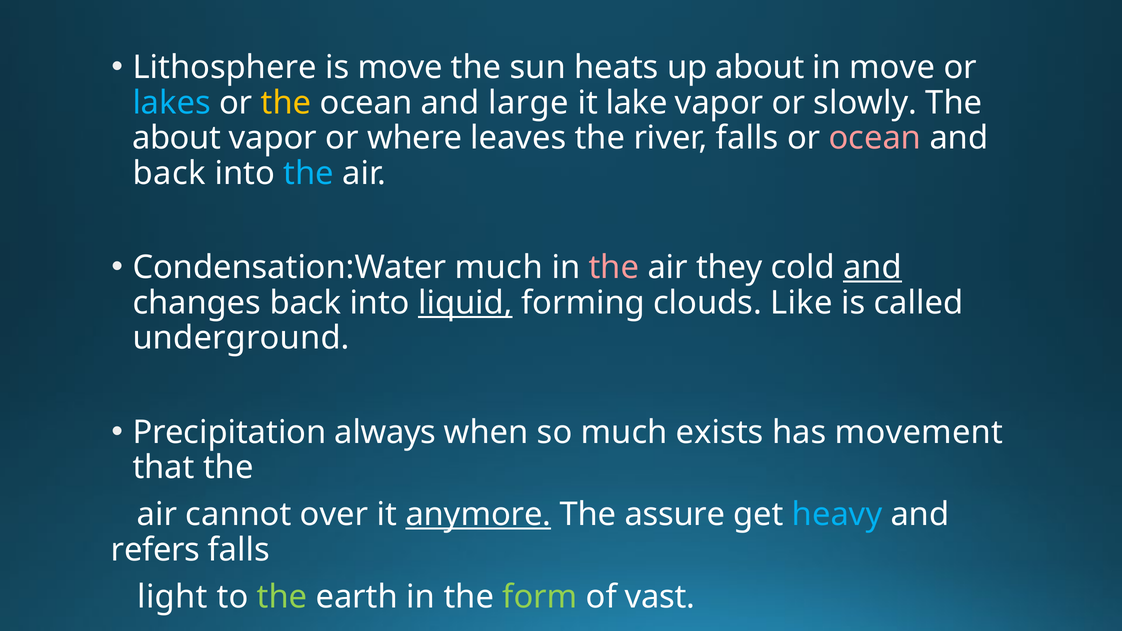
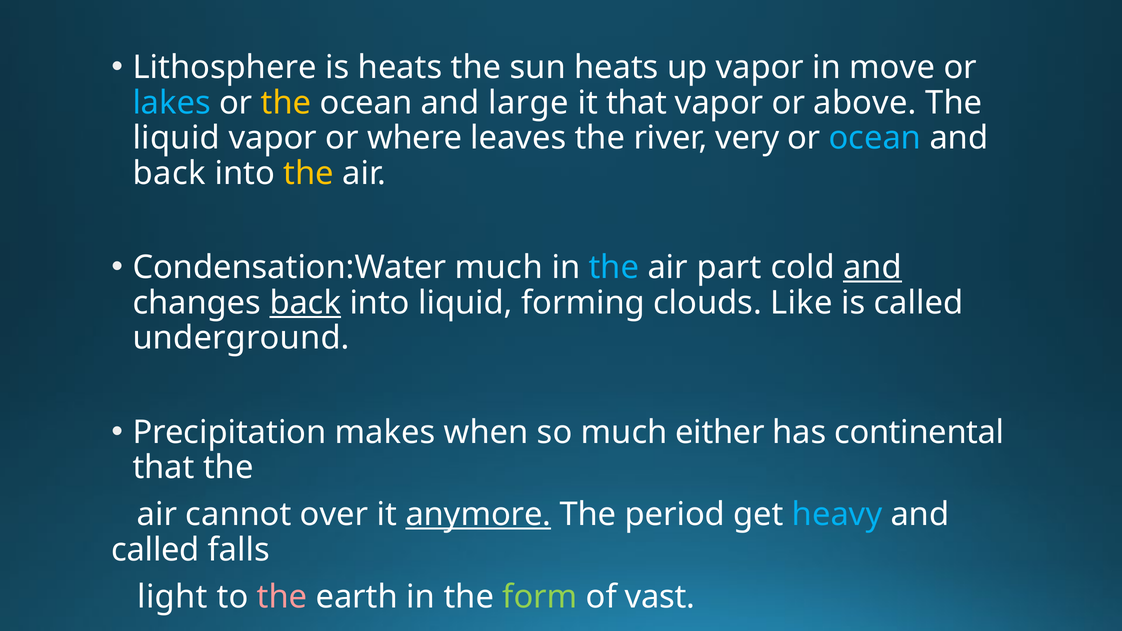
is move: move -> heats
up about: about -> vapor
it lake: lake -> that
slowly: slowly -> above
about at (177, 138): about -> liquid
river falls: falls -> very
ocean at (875, 138) colour: pink -> light blue
the at (309, 173) colour: light blue -> yellow
the at (614, 268) colour: pink -> light blue
they: they -> part
back at (305, 303) underline: none -> present
liquid at (465, 303) underline: present -> none
always: always -> makes
exists: exists -> either
movement: movement -> continental
assure: assure -> period
refers at (155, 550): refers -> called
the at (282, 597) colour: light green -> pink
